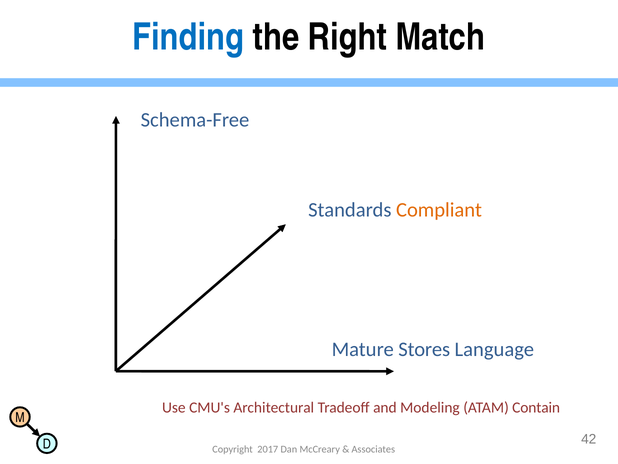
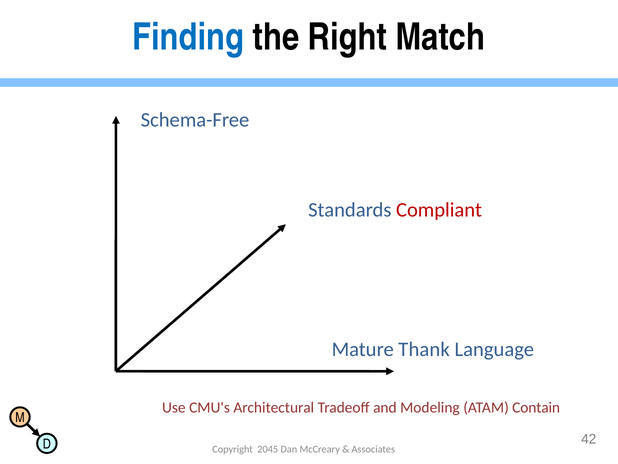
Compliant colour: orange -> red
Stores: Stores -> Thank
2017: 2017 -> 2045
